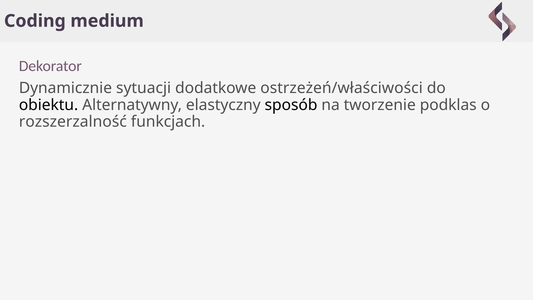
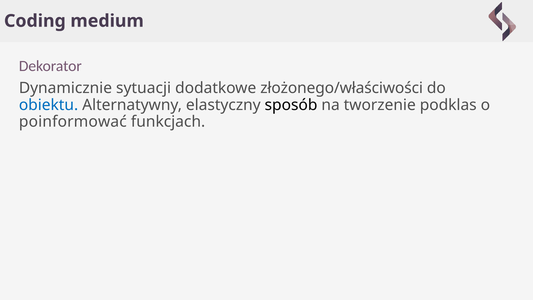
ostrzeżeń/właściwości: ostrzeżeń/właściwości -> złożonego/właściwości
obiektu colour: black -> blue
rozszerzalność: rozszerzalność -> poinformować
